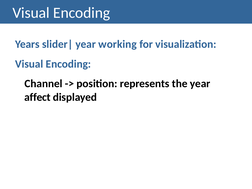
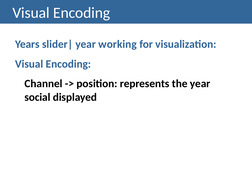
affect: affect -> social
